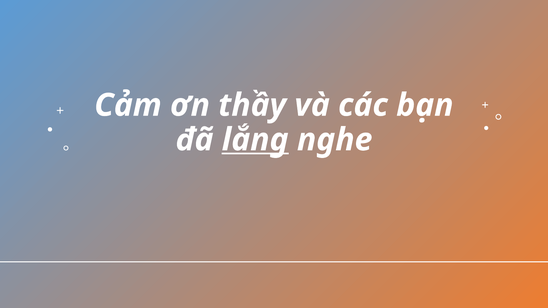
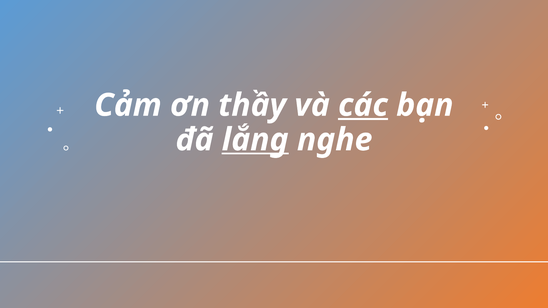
các underline: none -> present
